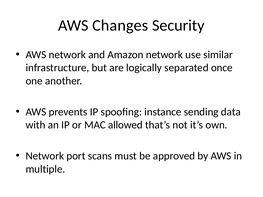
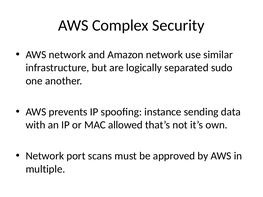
Changes: Changes -> Complex
once: once -> sudo
